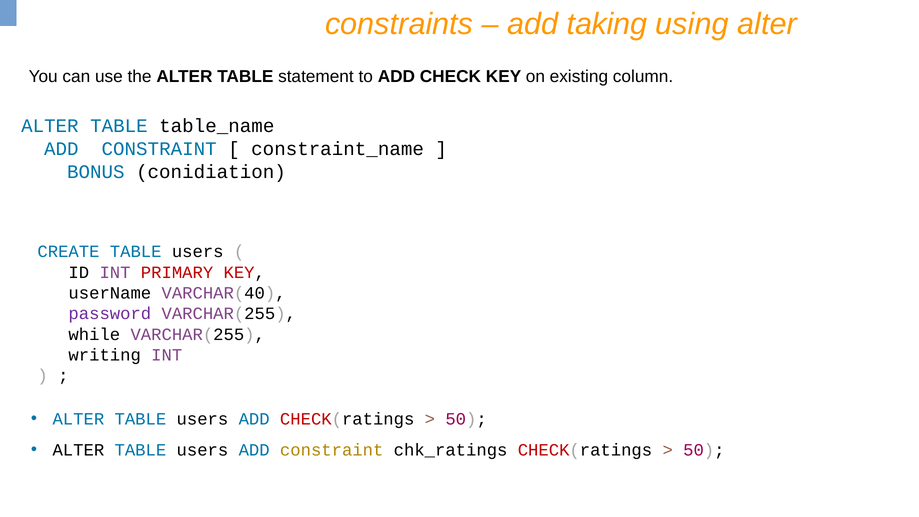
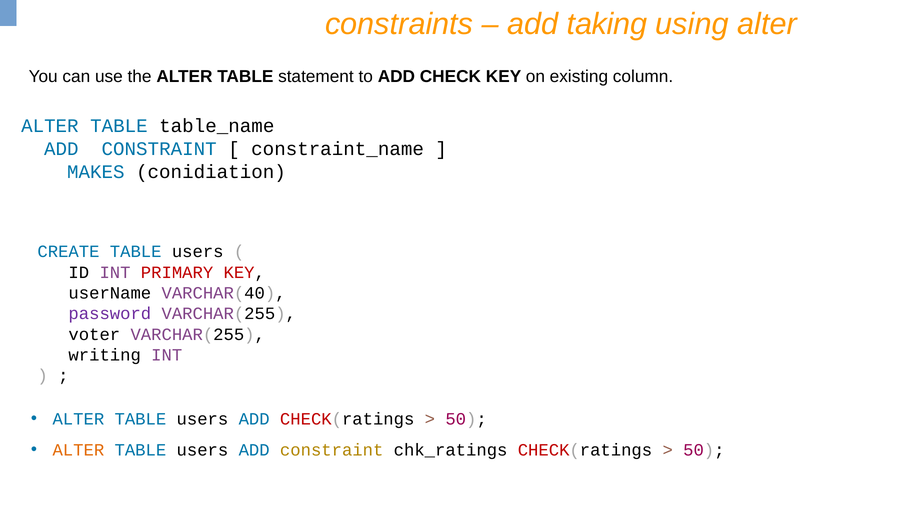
BONUS: BONUS -> MAKES
while: while -> voter
ALTER at (78, 450) colour: black -> orange
